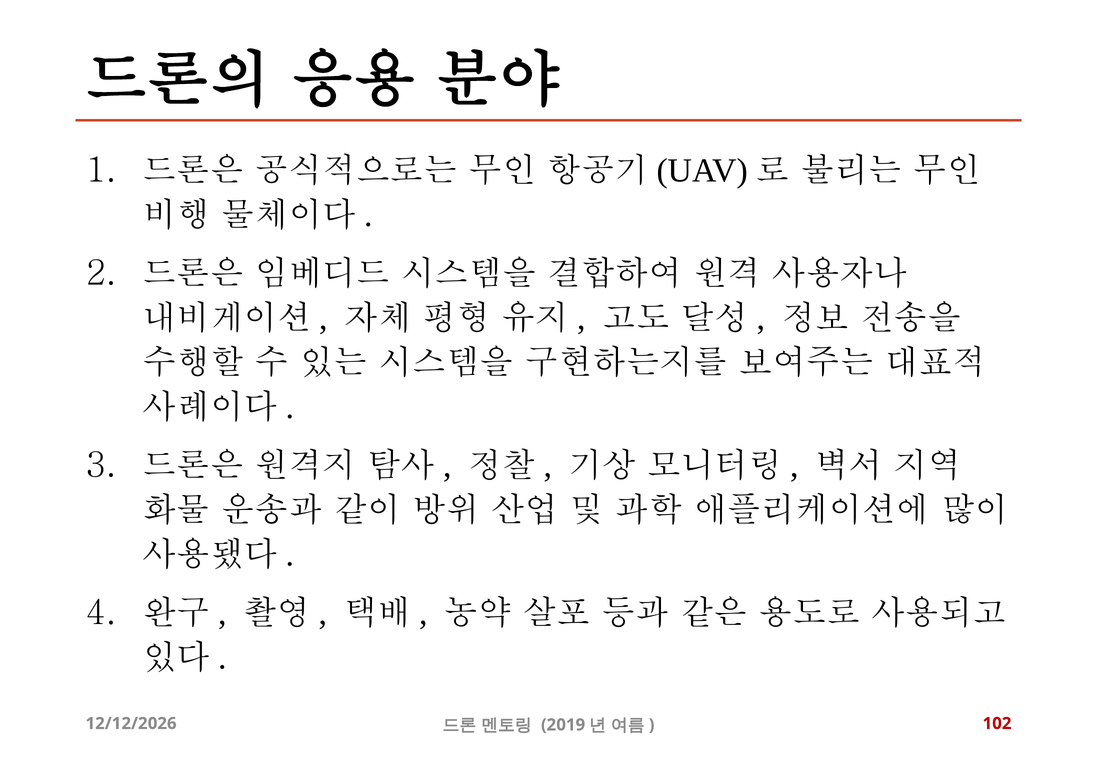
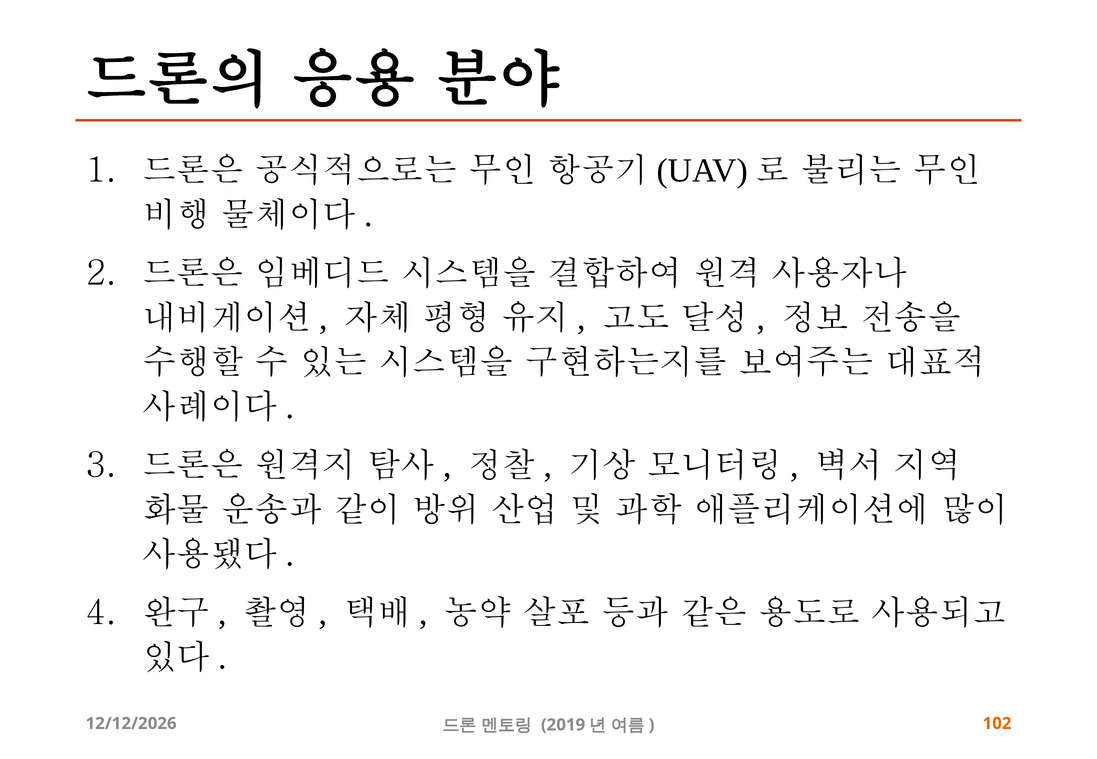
102 colour: red -> orange
